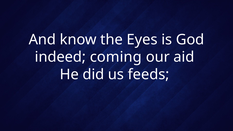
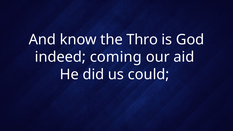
Eyes: Eyes -> Thro
feeds: feeds -> could
